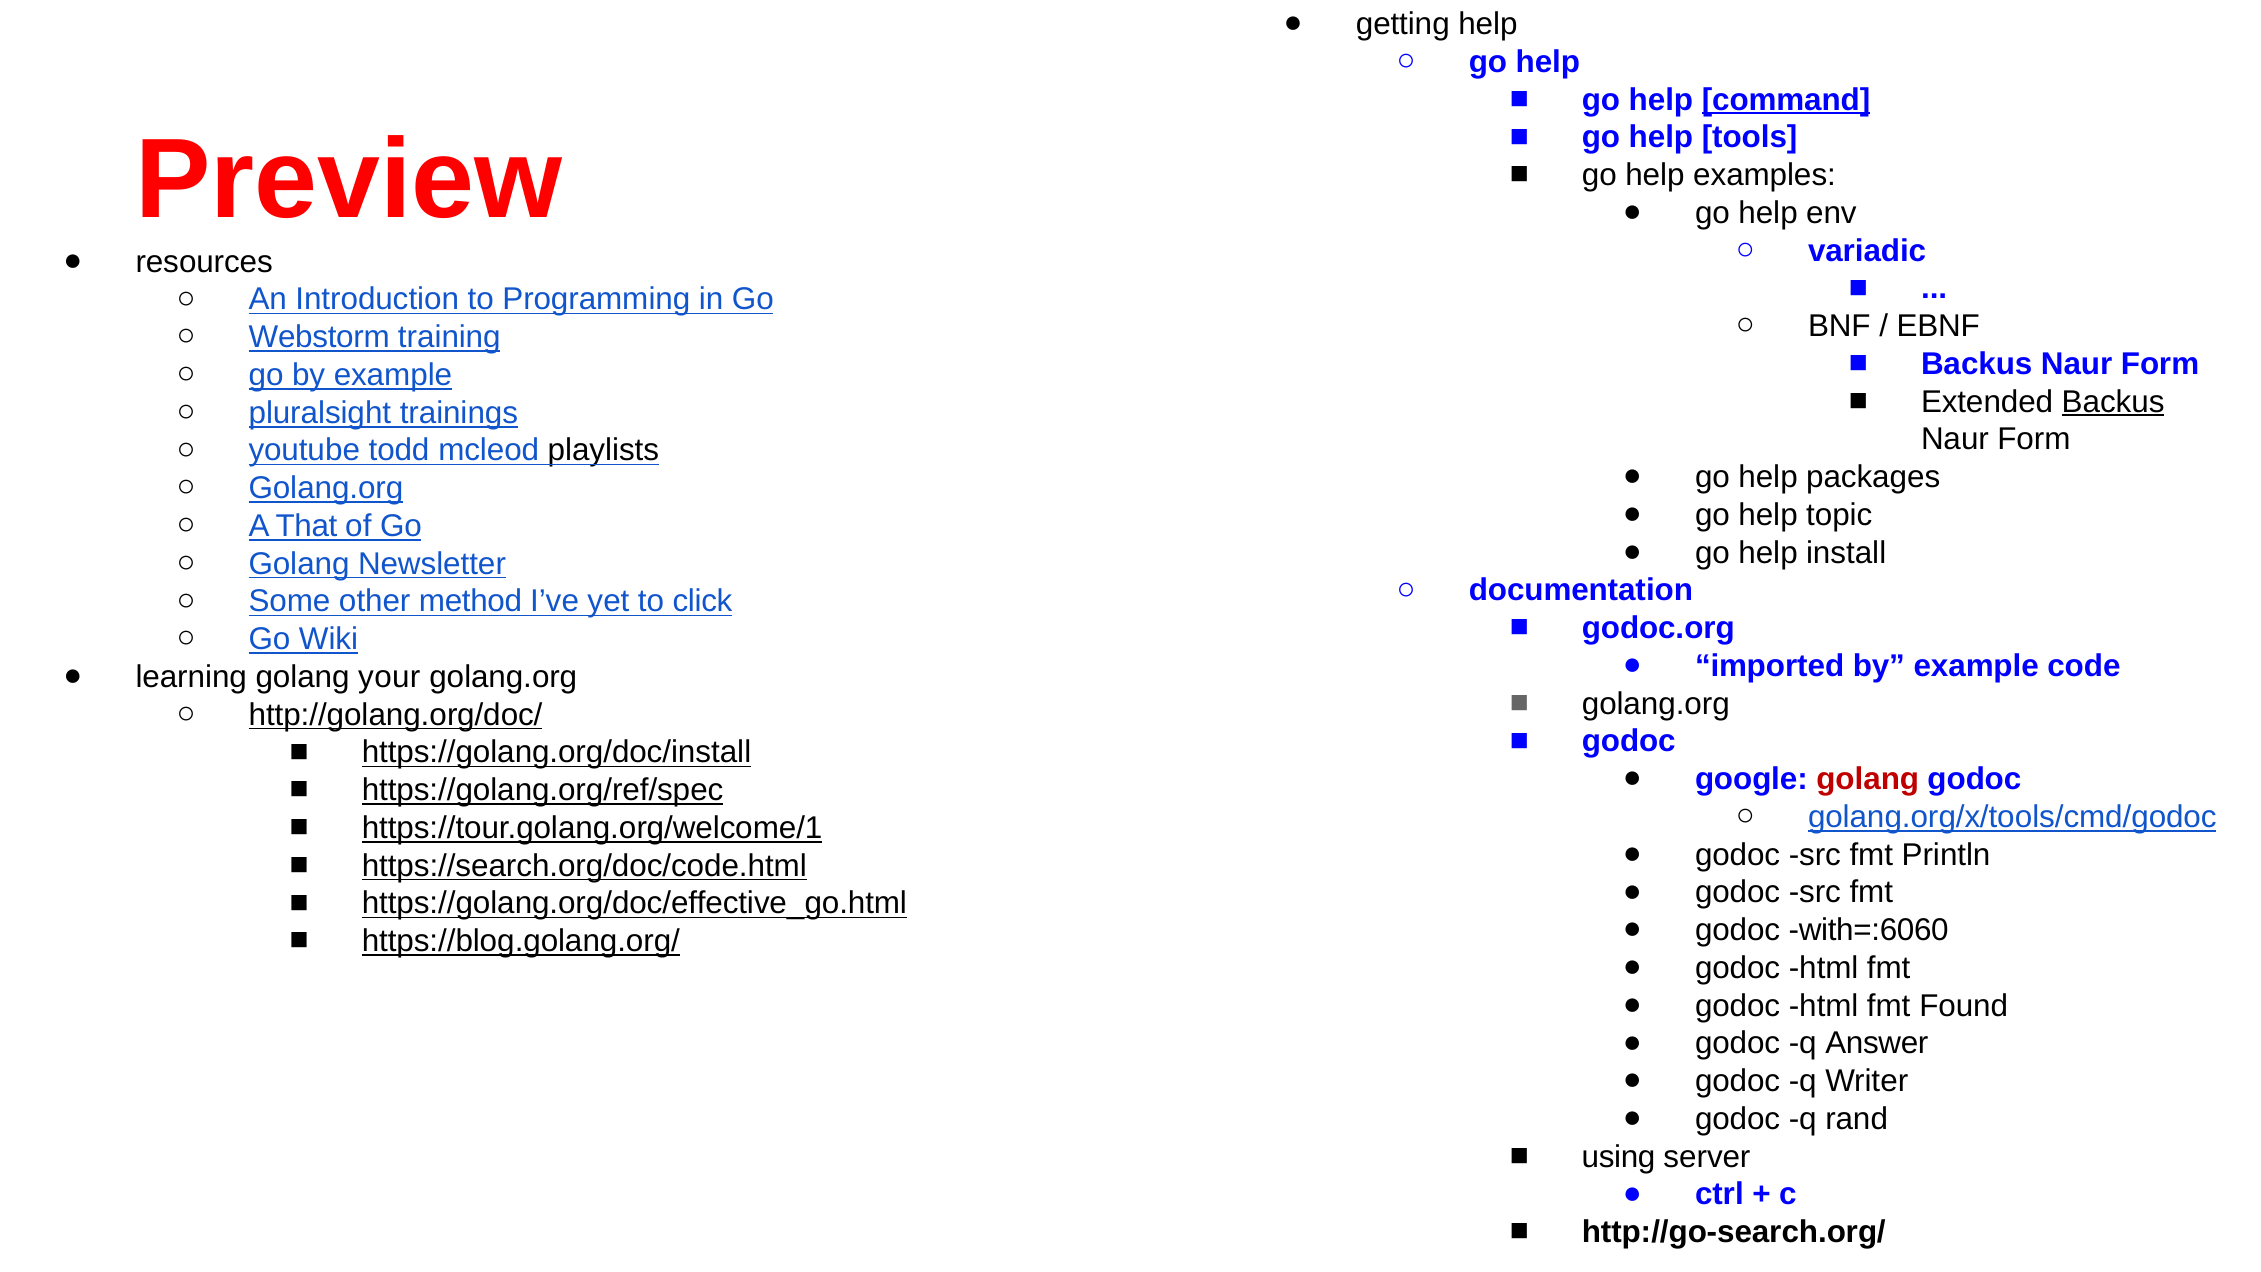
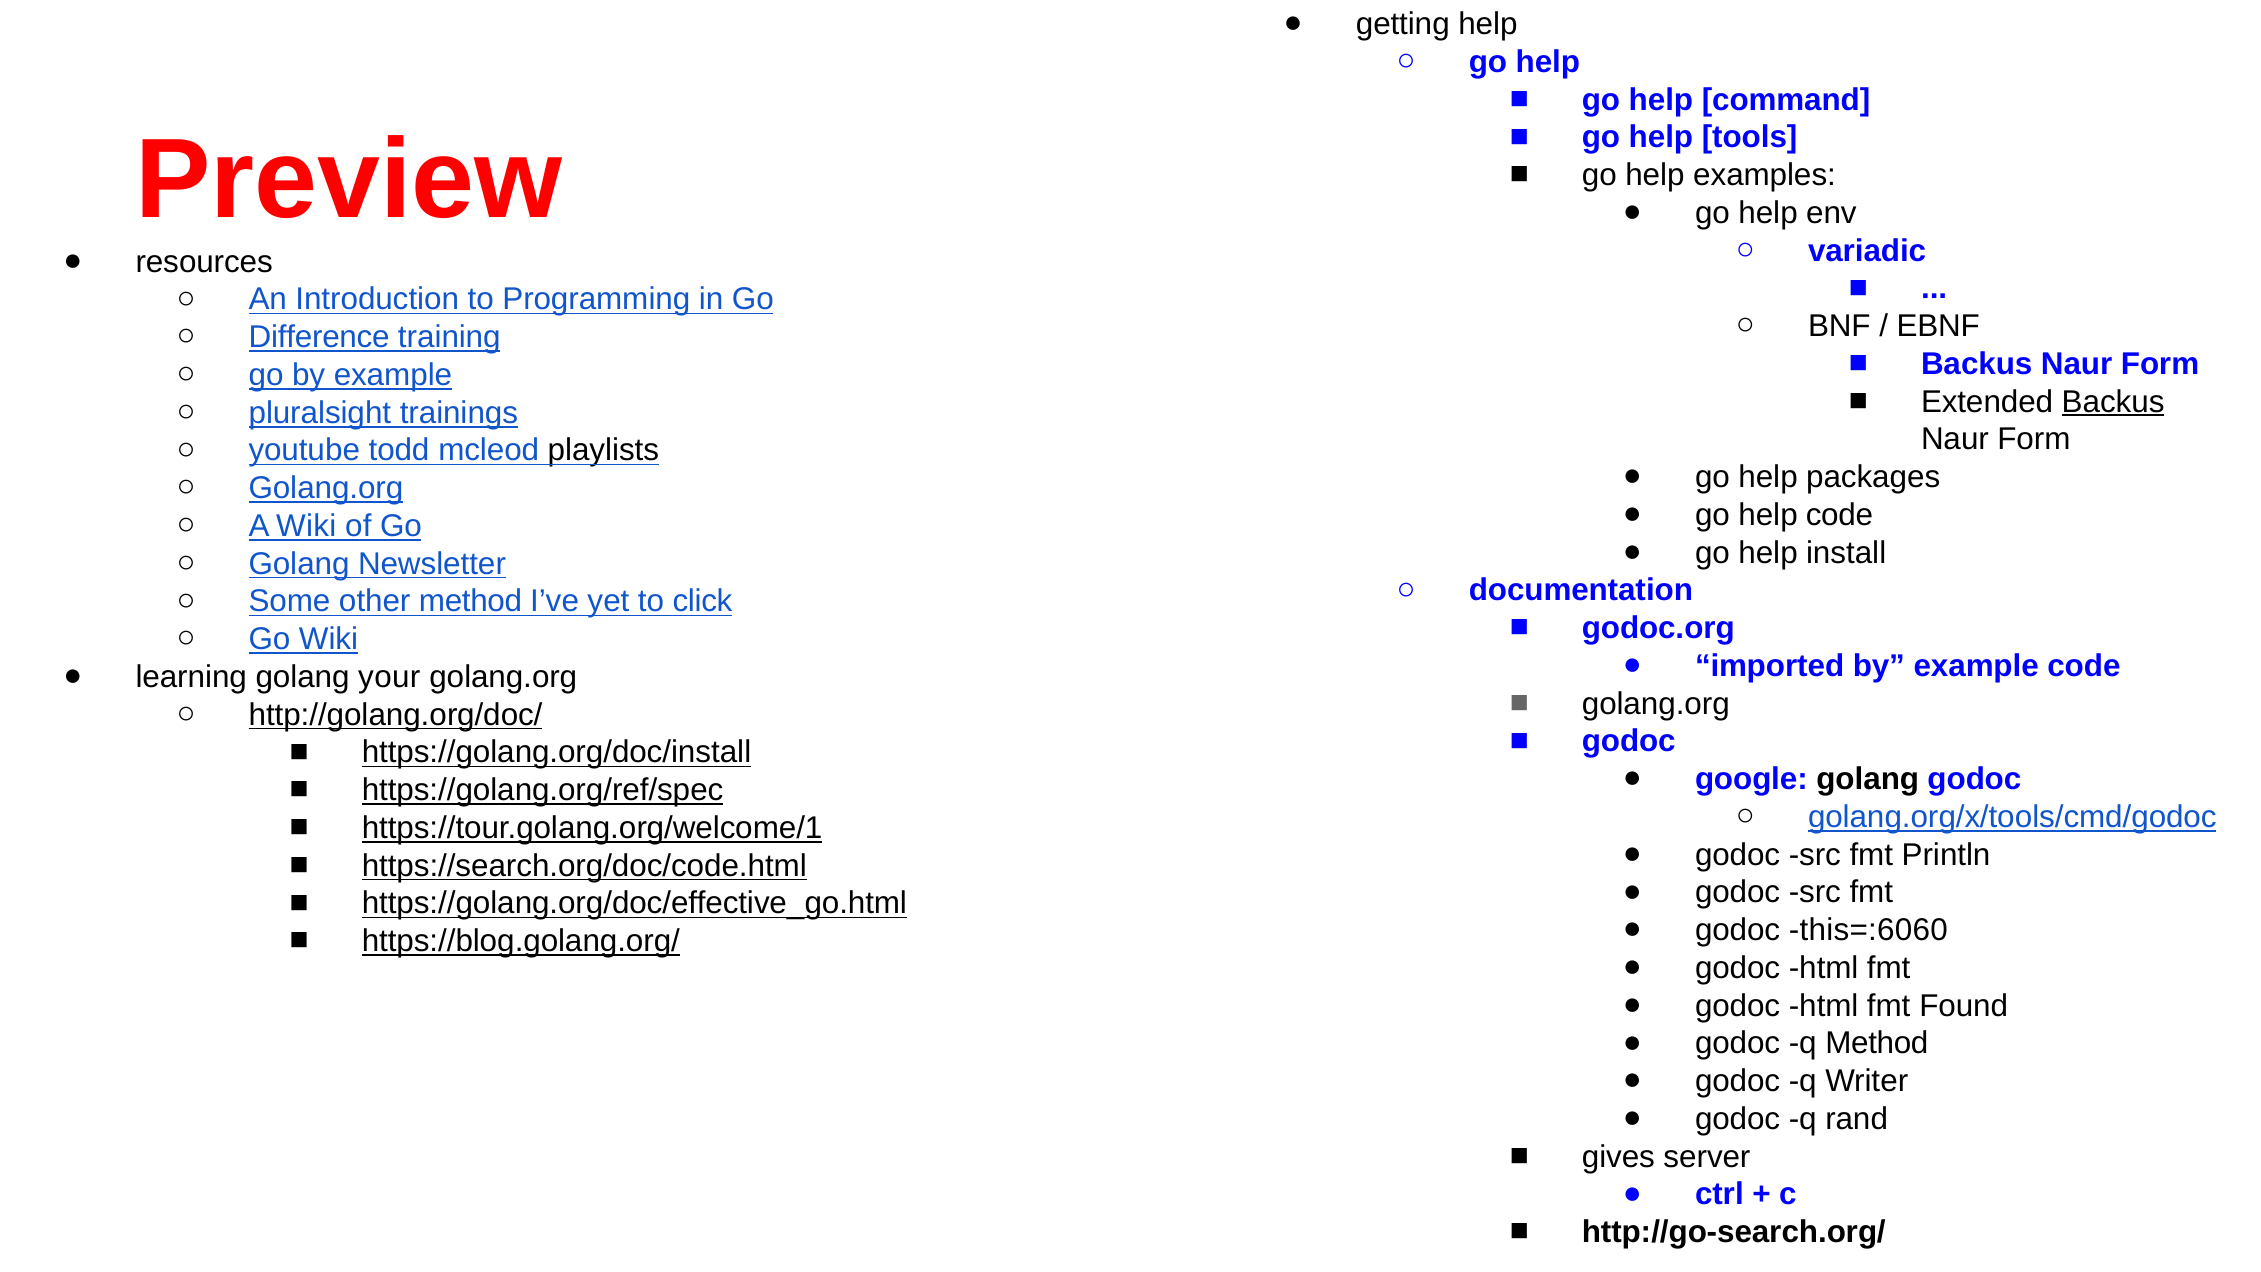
command underline: present -> none
Webstorm: Webstorm -> Difference
help topic: topic -> code
A That: That -> Wiki
golang at (1868, 779) colour: red -> black
with=:6060: with=:6060 -> this=:6060
q Answer: Answer -> Method
using: using -> gives
